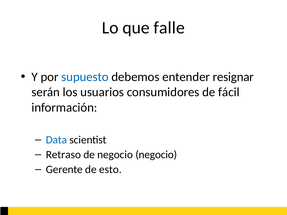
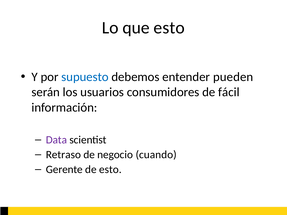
que falle: falle -> esto
resignar: resignar -> pueden
Data colour: blue -> purple
negocio negocio: negocio -> cuando
